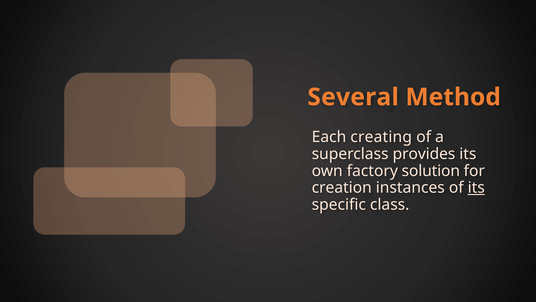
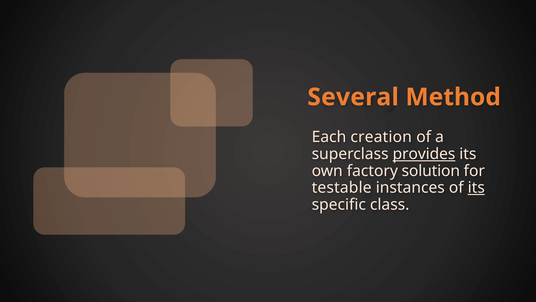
creating: creating -> creation
provides underline: none -> present
creation: creation -> testable
